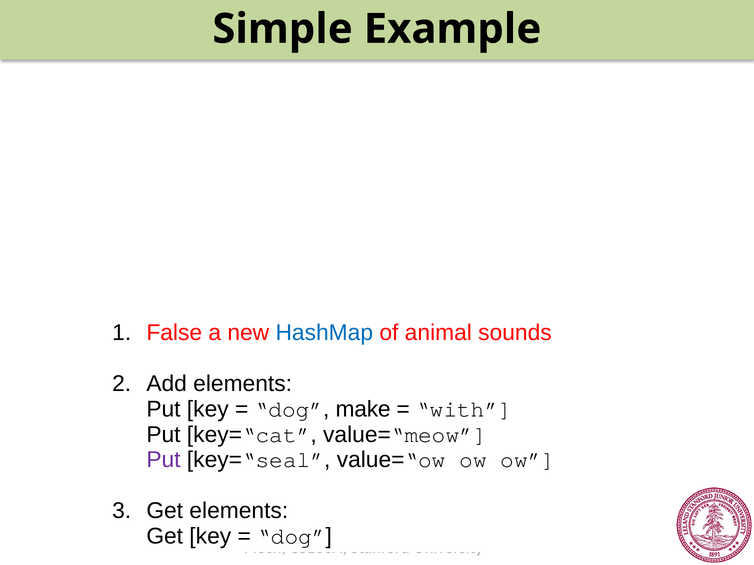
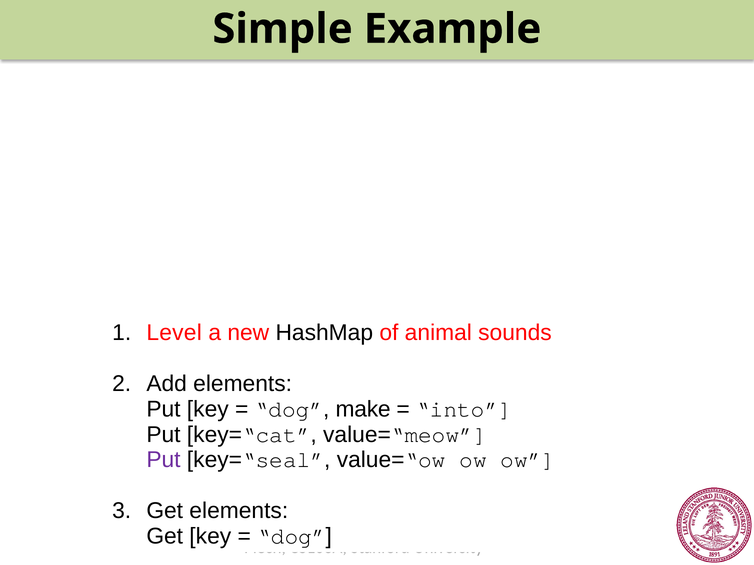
False: False -> Level
HashMap colour: blue -> black
with: with -> into
